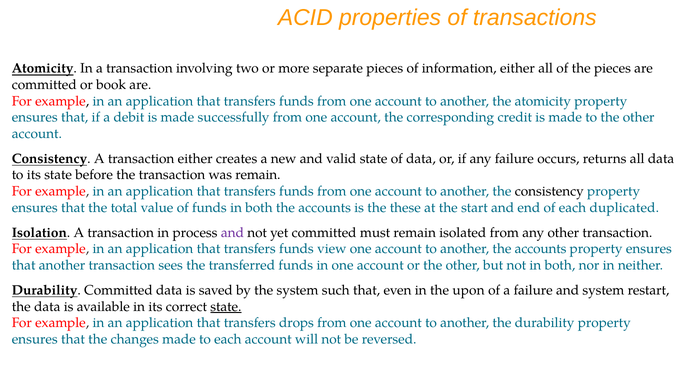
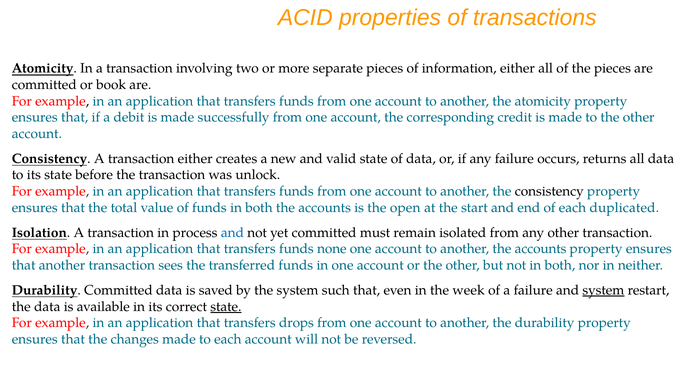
was remain: remain -> unlock
these: these -> open
and at (232, 233) colour: purple -> blue
view: view -> none
upon: upon -> week
system at (603, 290) underline: none -> present
